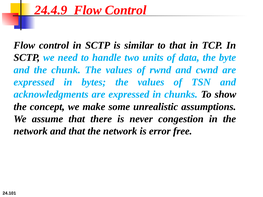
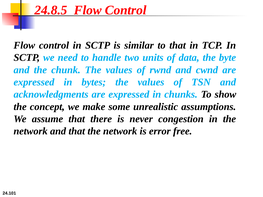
24.4.9: 24.4.9 -> 24.8.5
